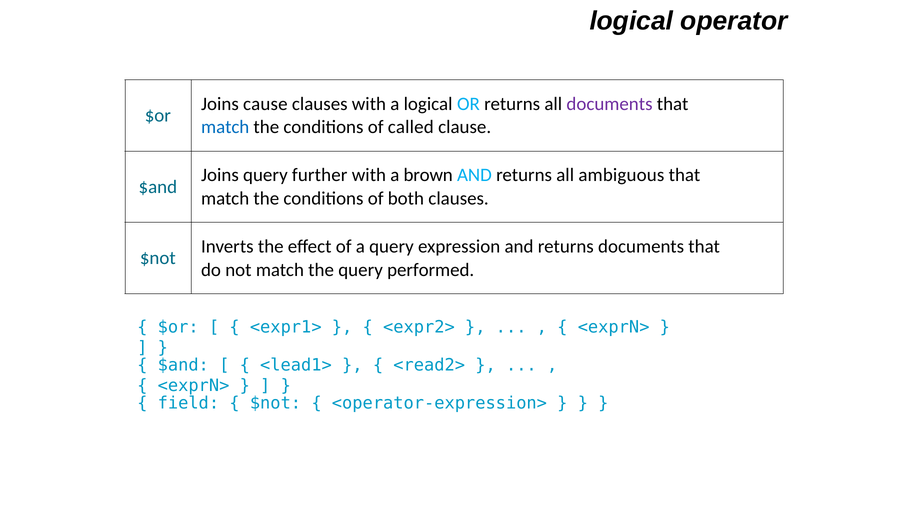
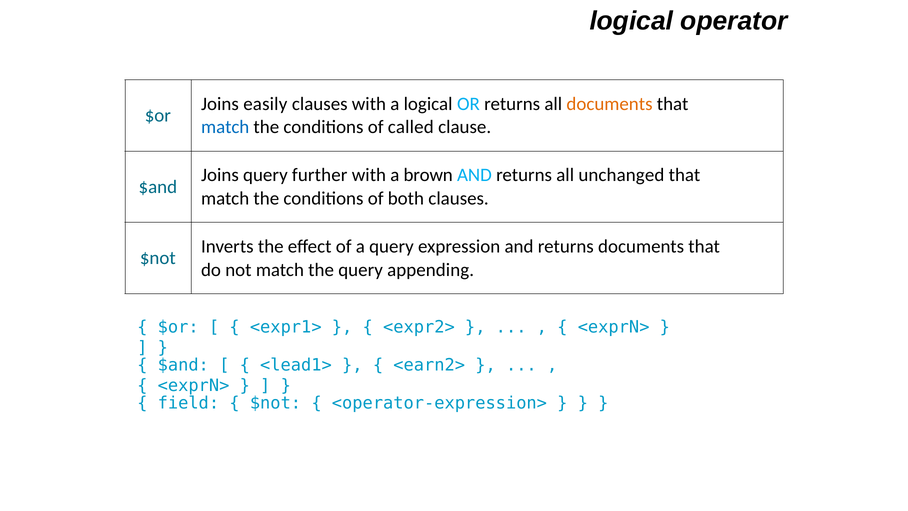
cause: cause -> easily
documents at (610, 104) colour: purple -> orange
ambiguous: ambiguous -> unchanged
performed: performed -> appending
<read2>: <read2> -> <earn2>
